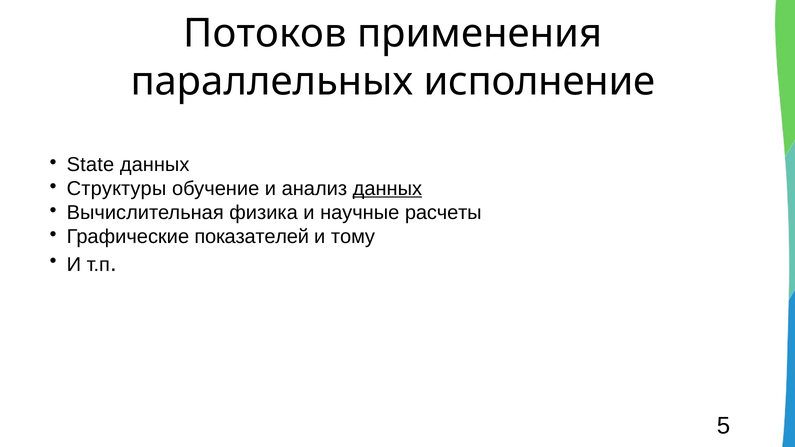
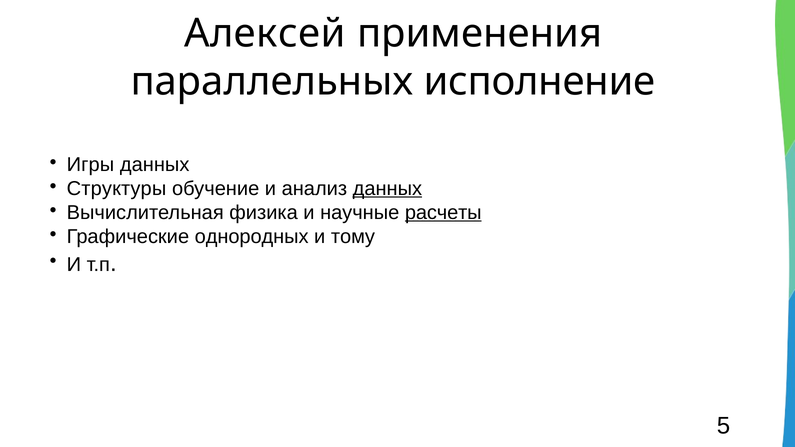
Потоков: Потоков -> Алексей
State: State -> Игры
расчеты underline: none -> present
показателей: показателей -> однородных
